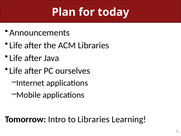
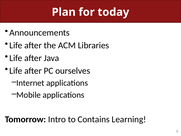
to Libraries: Libraries -> Contains
